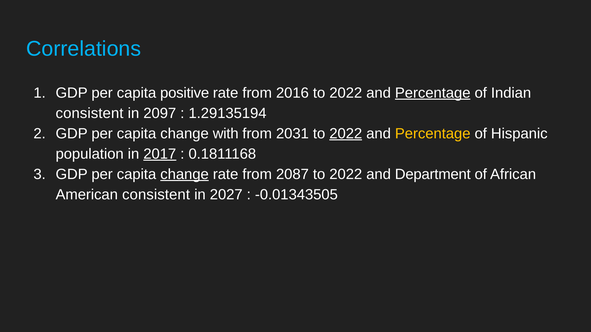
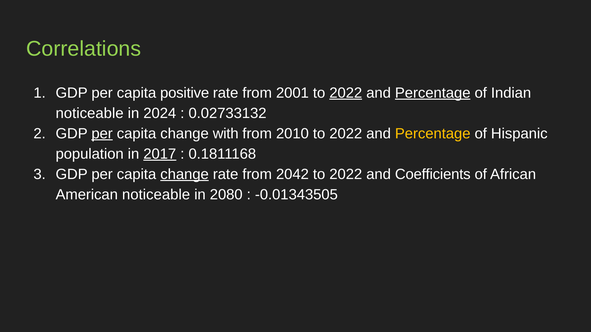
Correlations colour: light blue -> light green
2016: 2016 -> 2001
2022 at (346, 93) underline: none -> present
consistent at (90, 113): consistent -> noticeable
2097: 2097 -> 2024
1.29135194: 1.29135194 -> 0.02733132
per at (102, 134) underline: none -> present
2031: 2031 -> 2010
2022 at (346, 134) underline: present -> none
2087: 2087 -> 2042
Department: Department -> Coefficients
American consistent: consistent -> noticeable
2027: 2027 -> 2080
